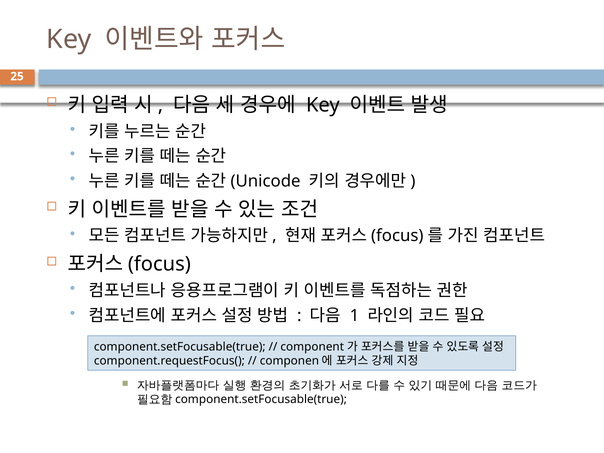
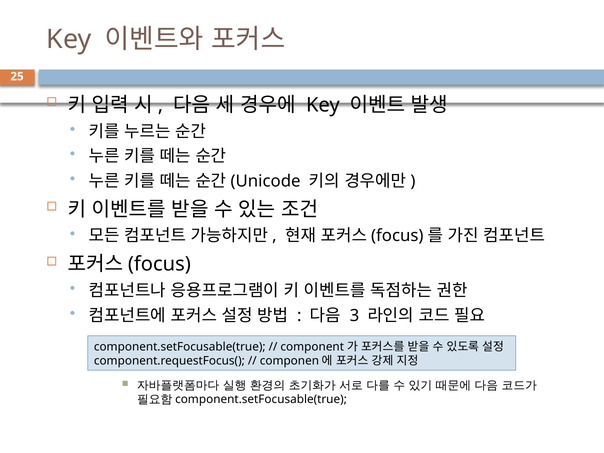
1: 1 -> 3
